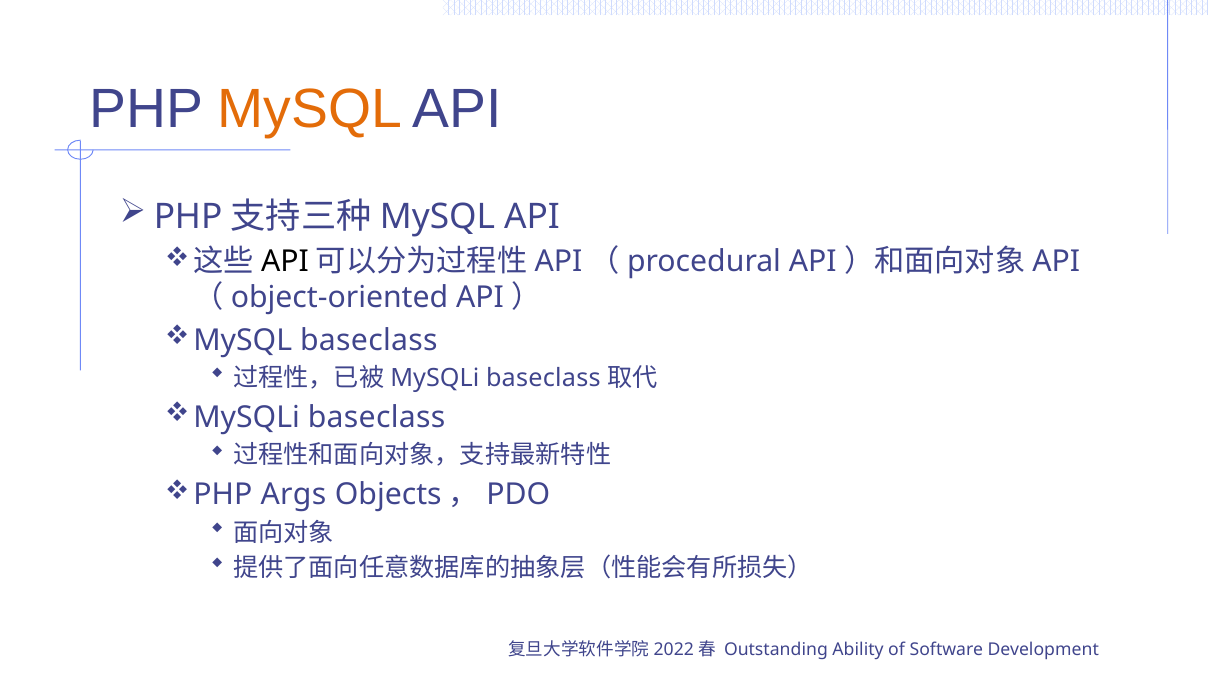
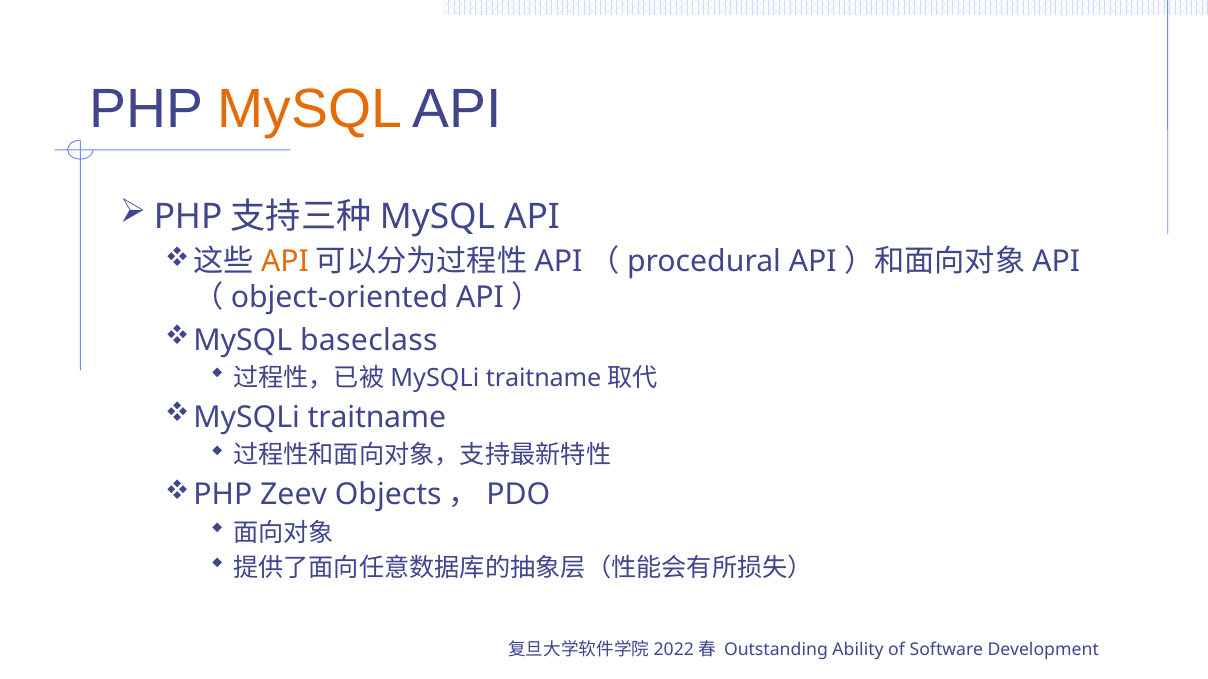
API at (285, 262) colour: black -> orange
baseclass at (543, 378): baseclass -> traitname
baseclass at (377, 418): baseclass -> traitname
Args: Args -> Zeev
